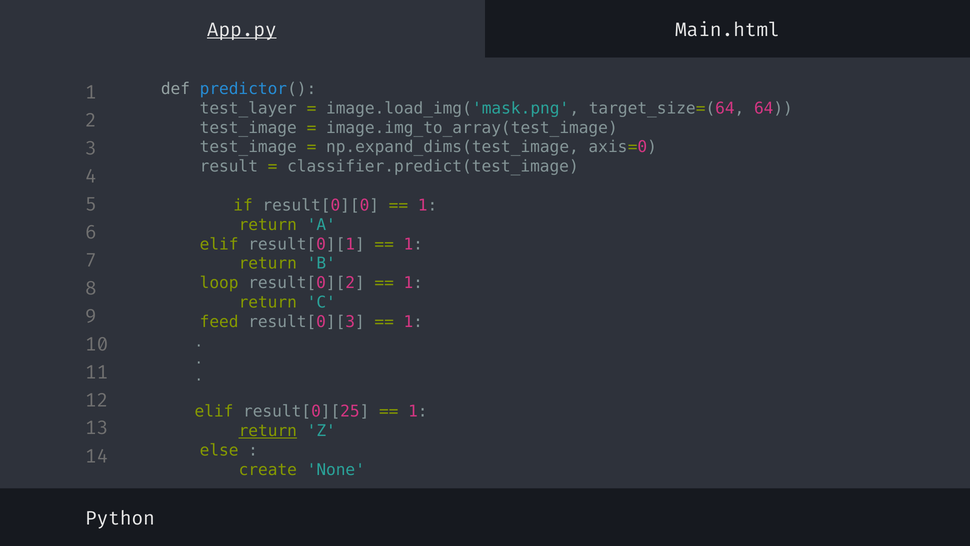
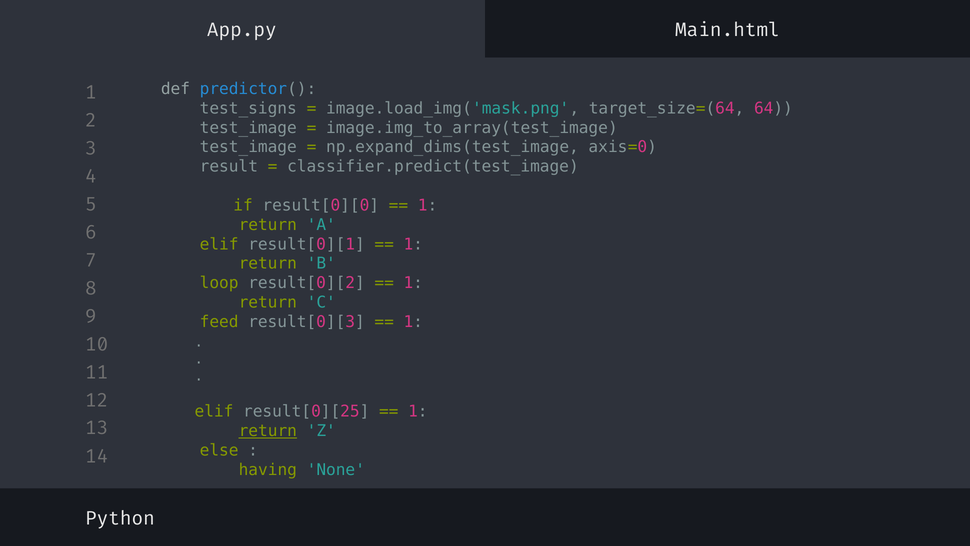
App.py underline: present -> none
test_layer: test_layer -> test_signs
create: create -> having
